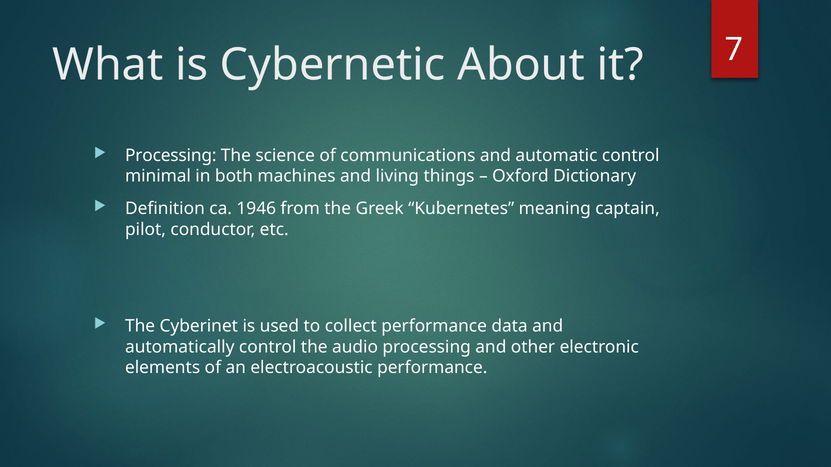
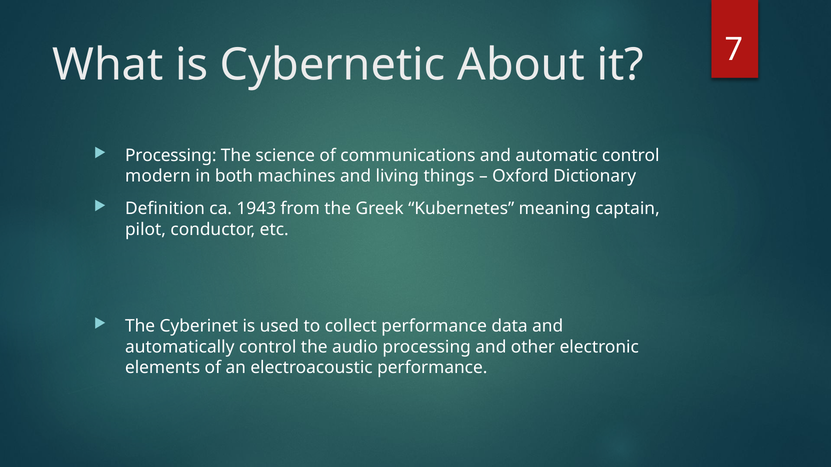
minimal: minimal -> modern
1946: 1946 -> 1943
